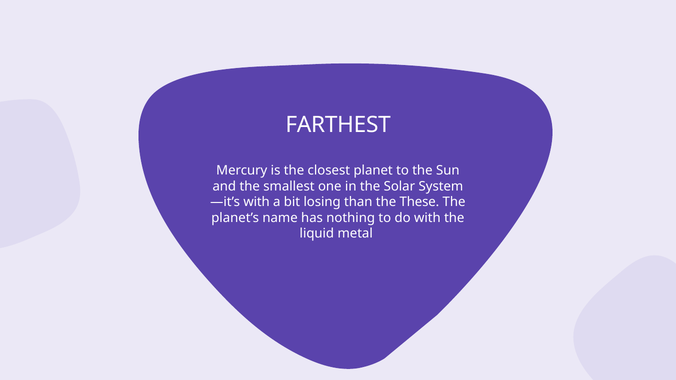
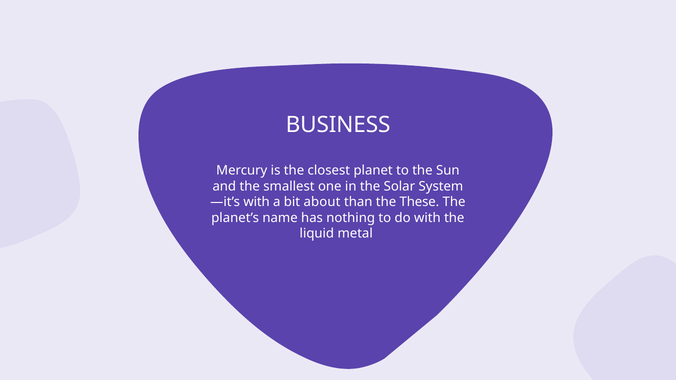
FARTHEST: FARTHEST -> BUSINESS
losing: losing -> about
